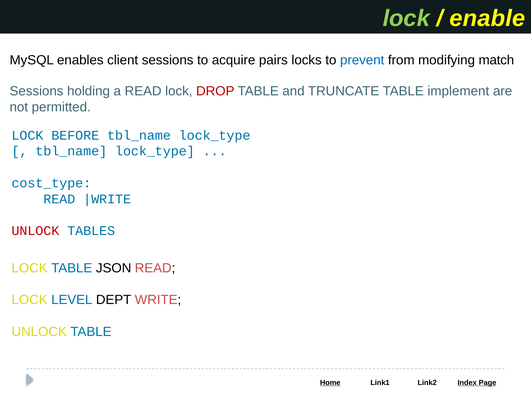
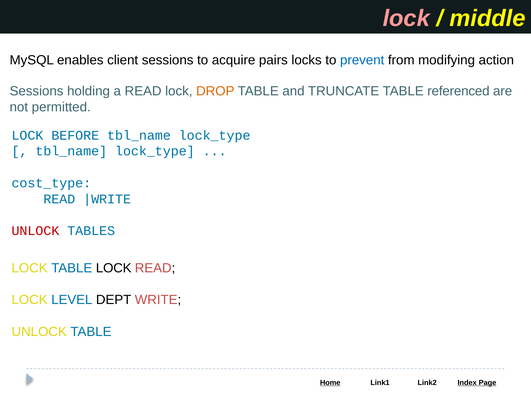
lock at (406, 18) colour: light green -> pink
enable: enable -> middle
match: match -> action
DROP colour: red -> orange
implement: implement -> referenced
TABLE JSON: JSON -> LOCK
